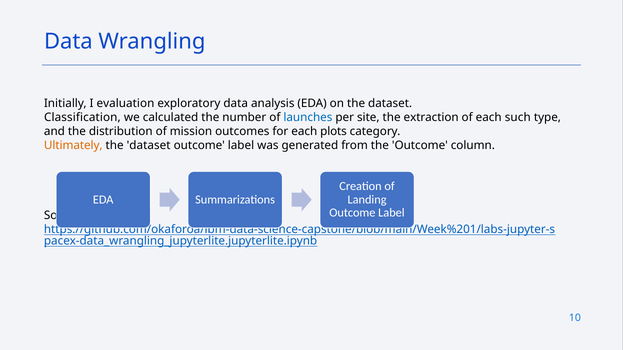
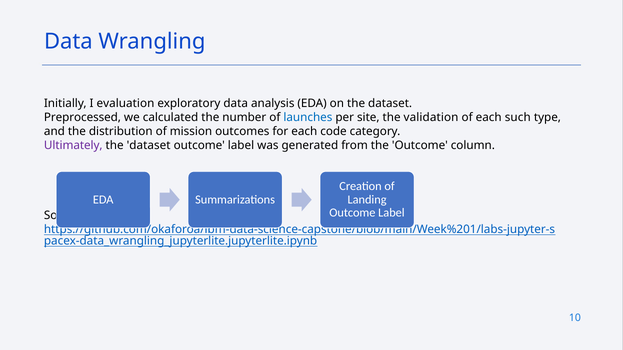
Classification: Classification -> Preprocessed
extraction: extraction -> validation
each plots: plots -> code
Ultimately colour: orange -> purple
